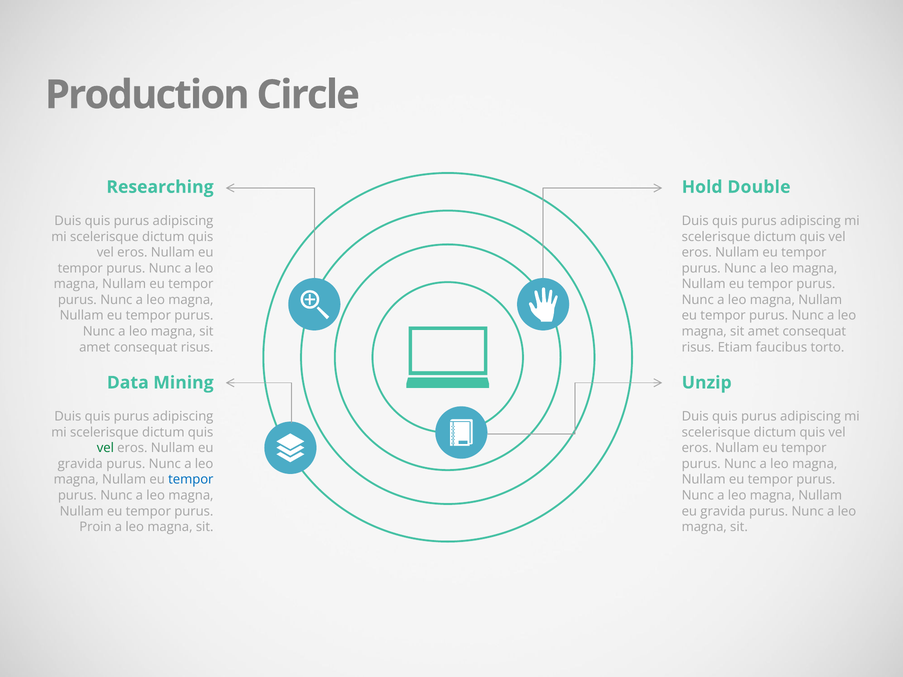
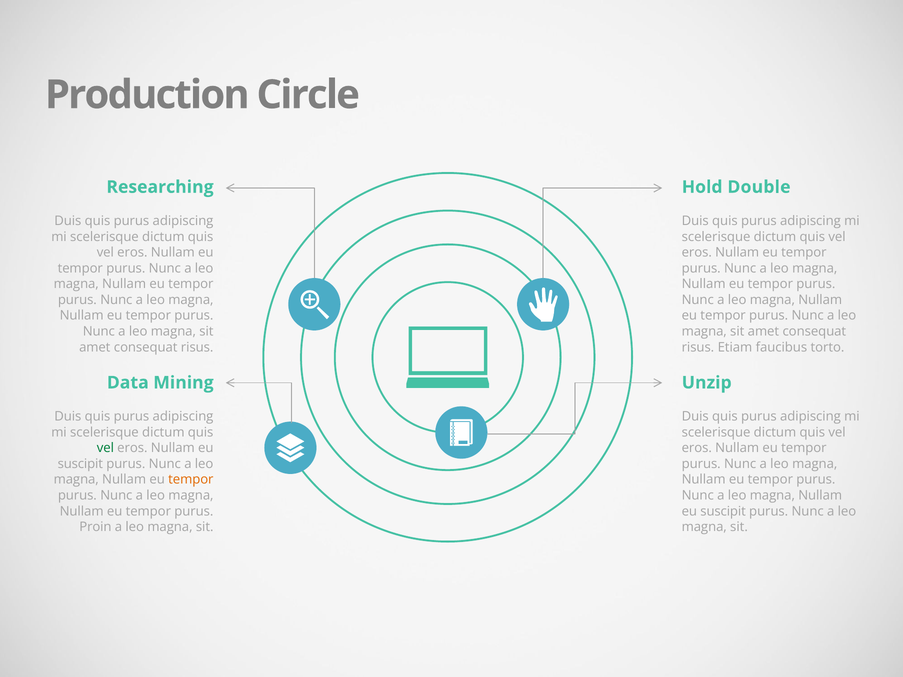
gravida at (80, 464): gravida -> suscipit
tempor at (191, 480) colour: blue -> orange
gravida at (723, 511): gravida -> suscipit
